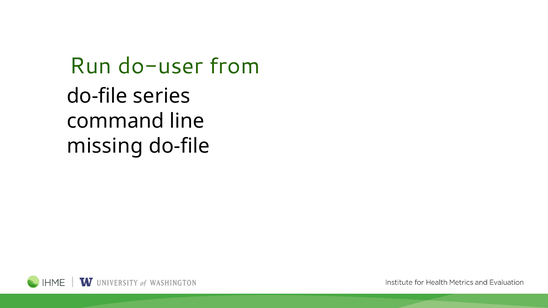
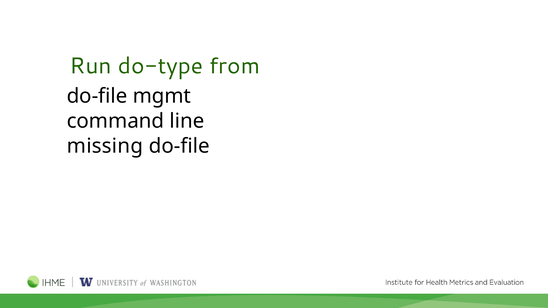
do-user: do-user -> do-type
series: series -> mgmt
